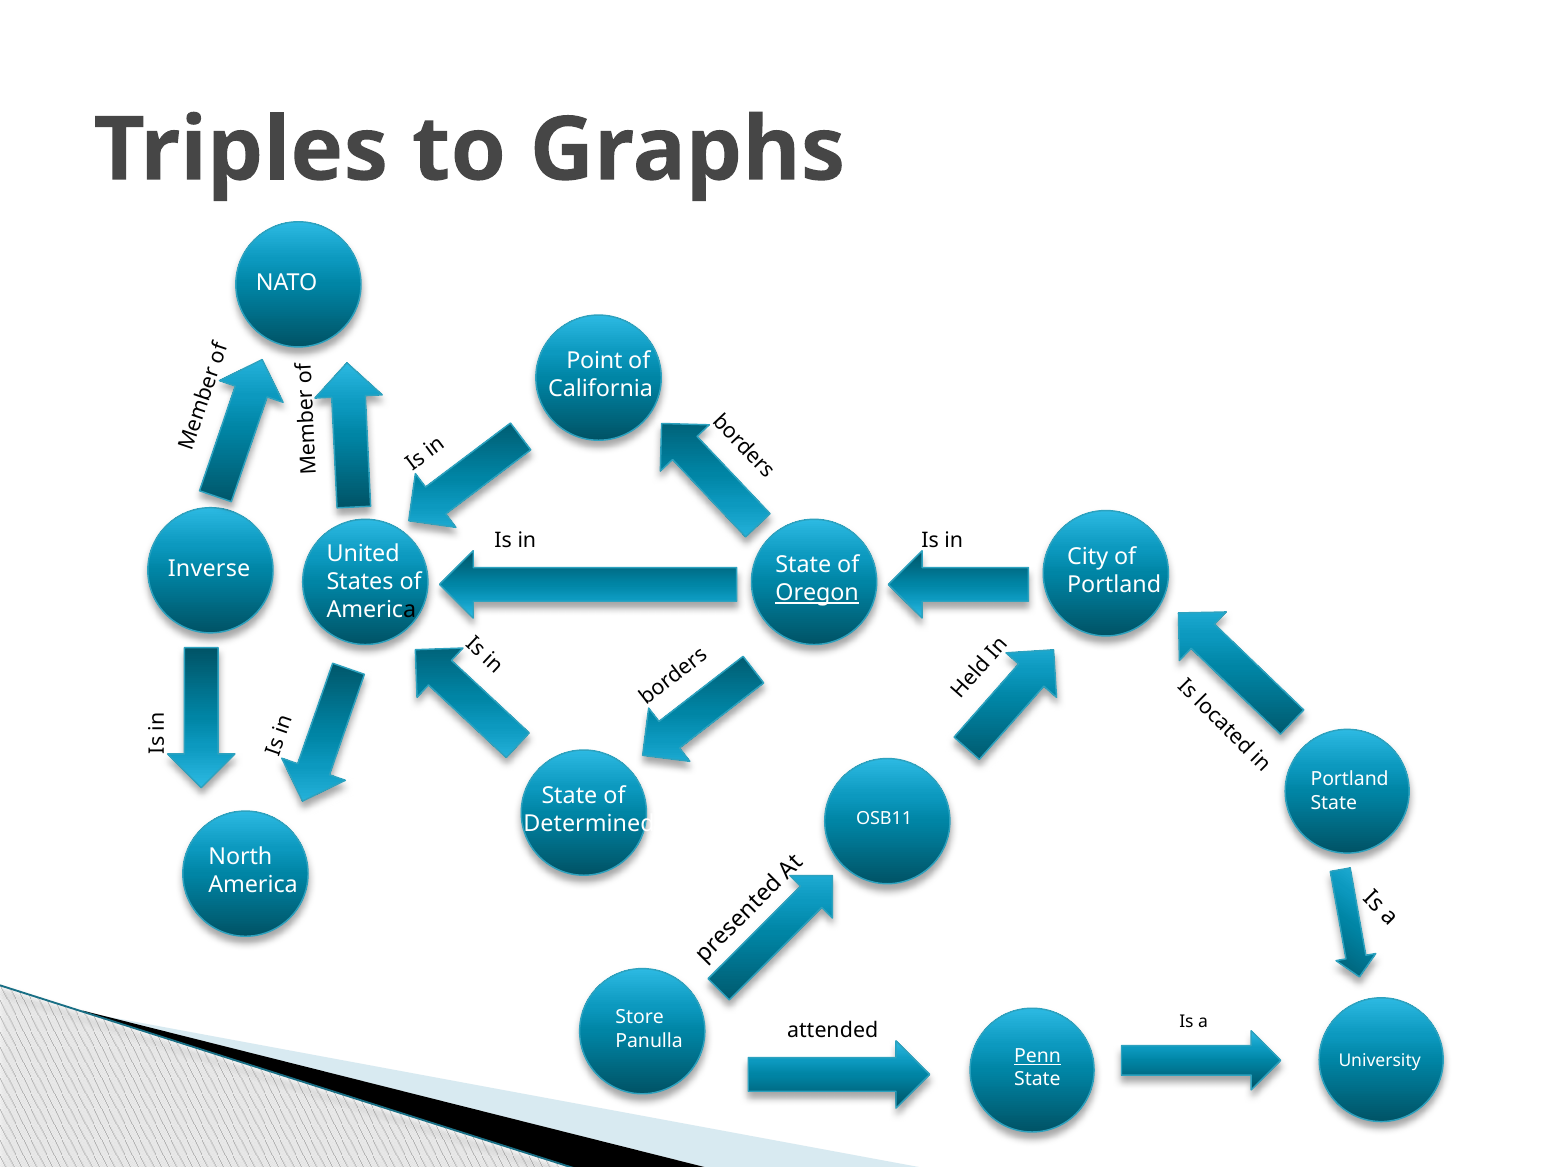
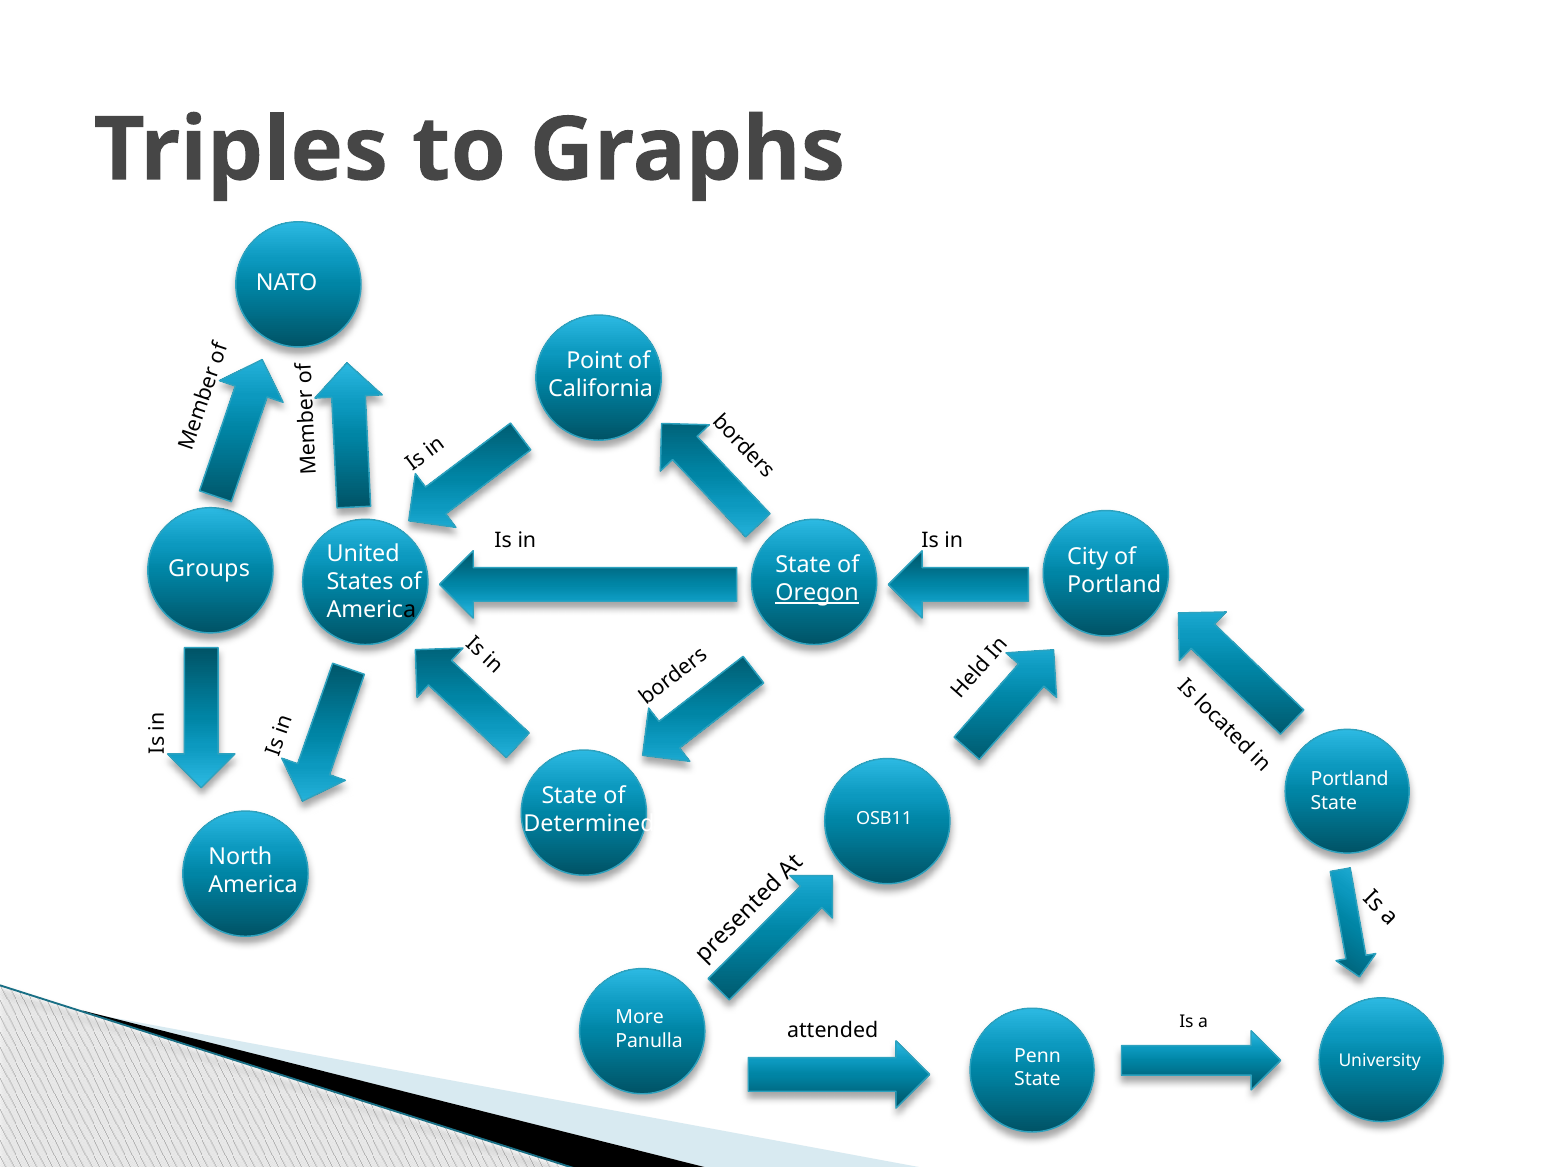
Inverse: Inverse -> Groups
Store: Store -> More
Penn underline: present -> none
